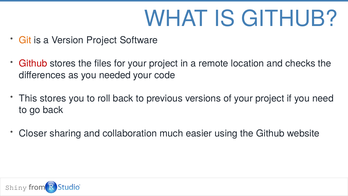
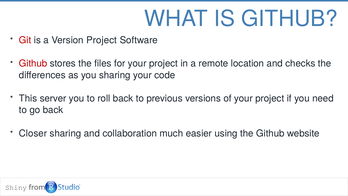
Git colour: orange -> red
you needed: needed -> sharing
This stores: stores -> server
